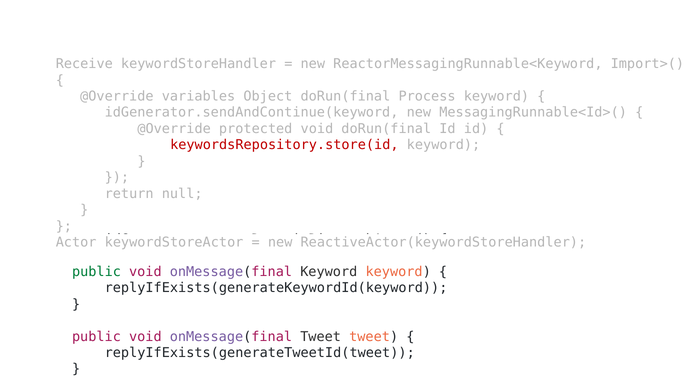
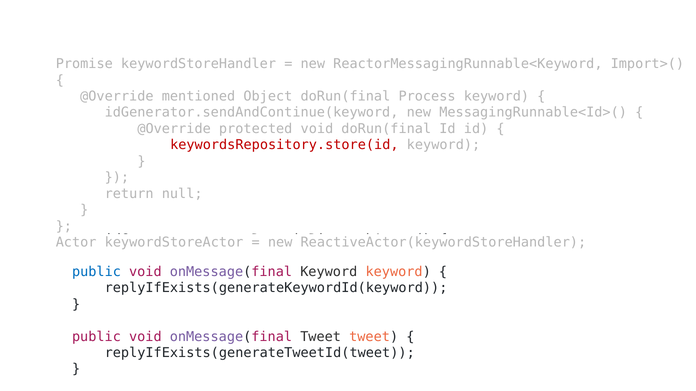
Receive: Receive -> Promise
variables: variables -> mentioned
public at (96, 272) colour: green -> blue
